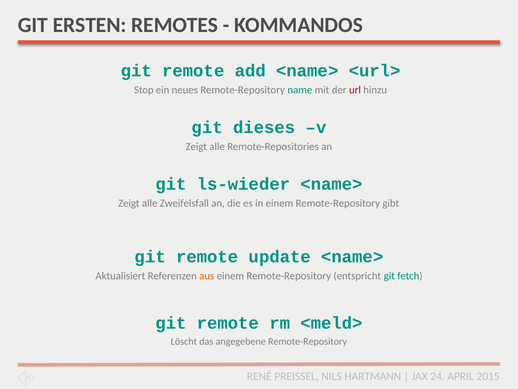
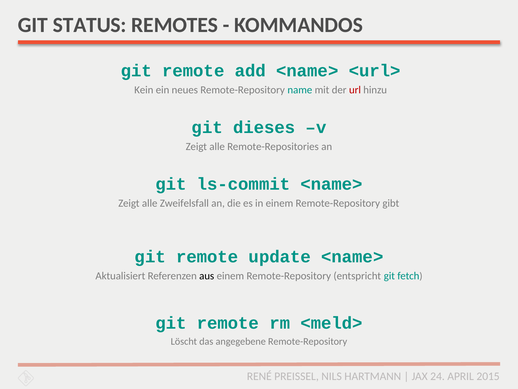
ERSTEN: ERSTEN -> STATUS
Stop: Stop -> Kein
ls-wieder: ls-wieder -> ls-commit
aus colour: orange -> black
